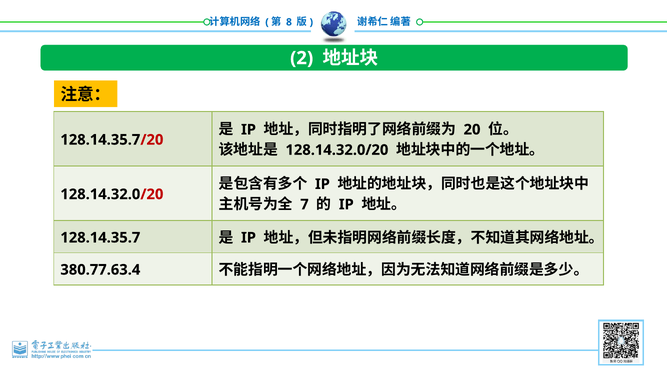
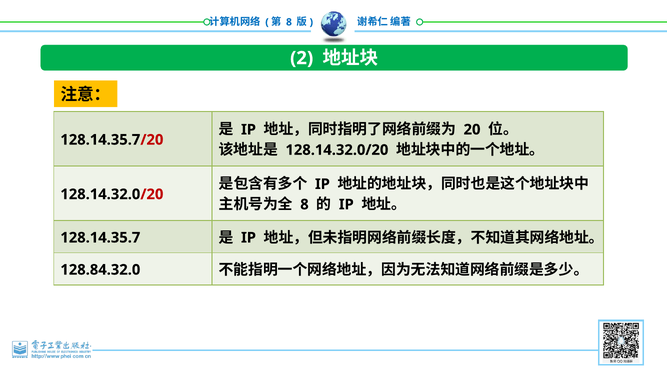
7 at (304, 205): 7 -> 8
380.77.63.4: 380.77.63.4 -> 128.84.32.0
